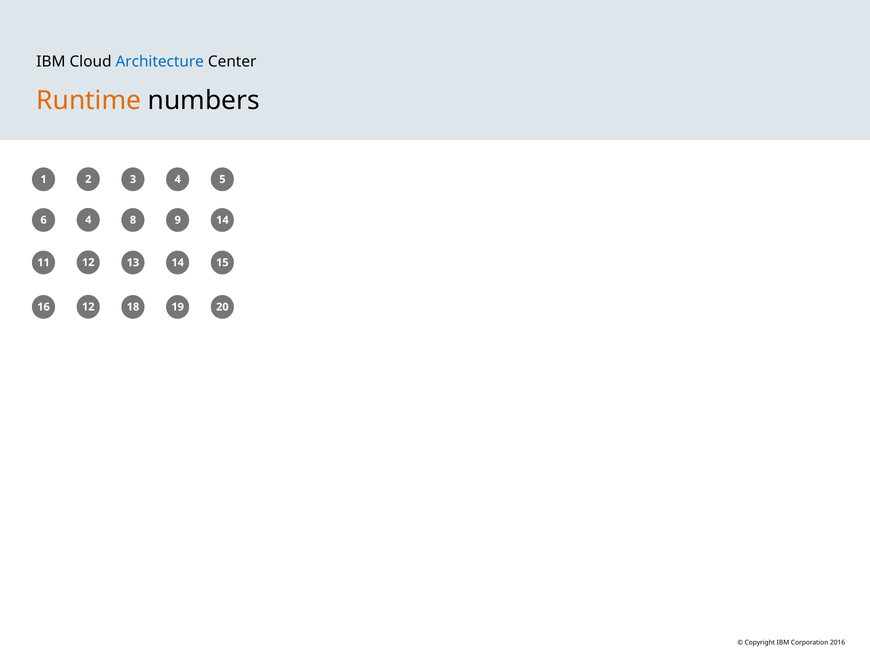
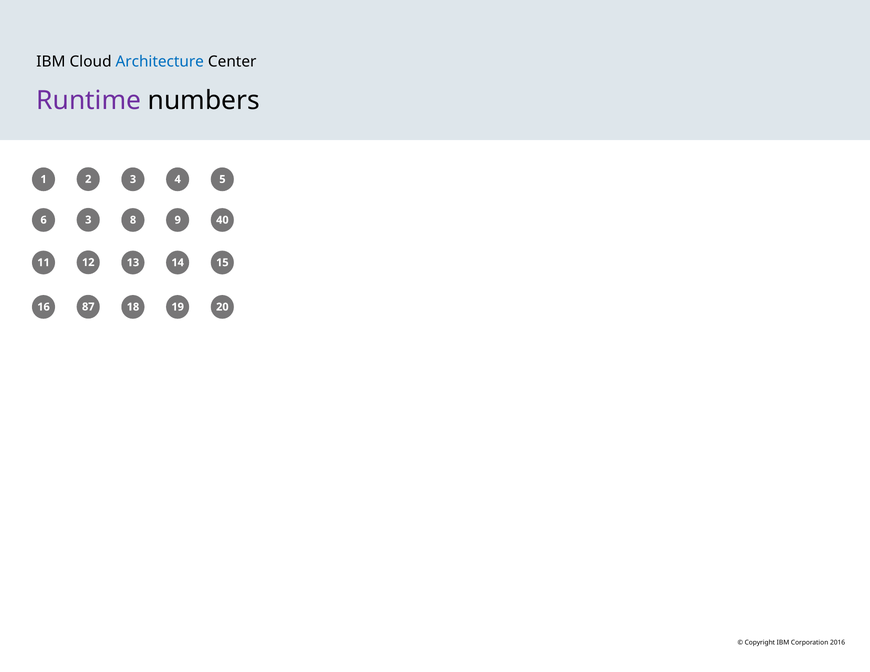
Runtime colour: orange -> purple
6 4: 4 -> 3
9 14: 14 -> 40
16 12: 12 -> 87
